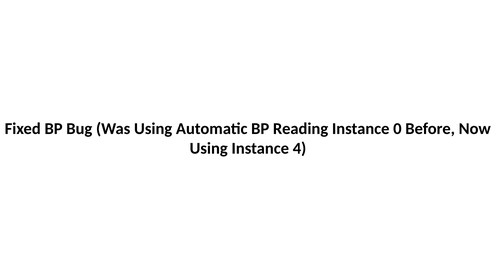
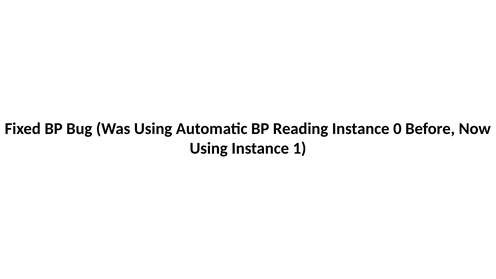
4: 4 -> 1
